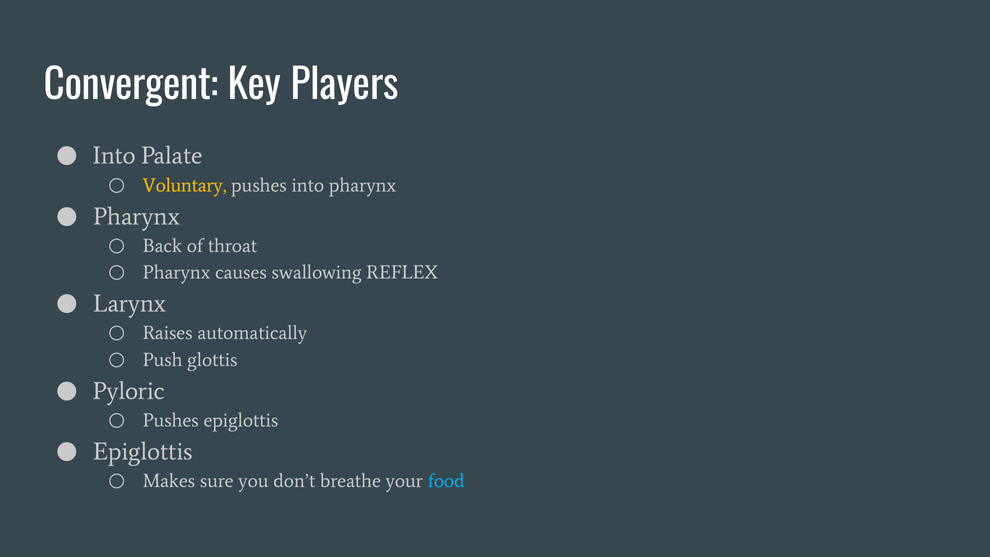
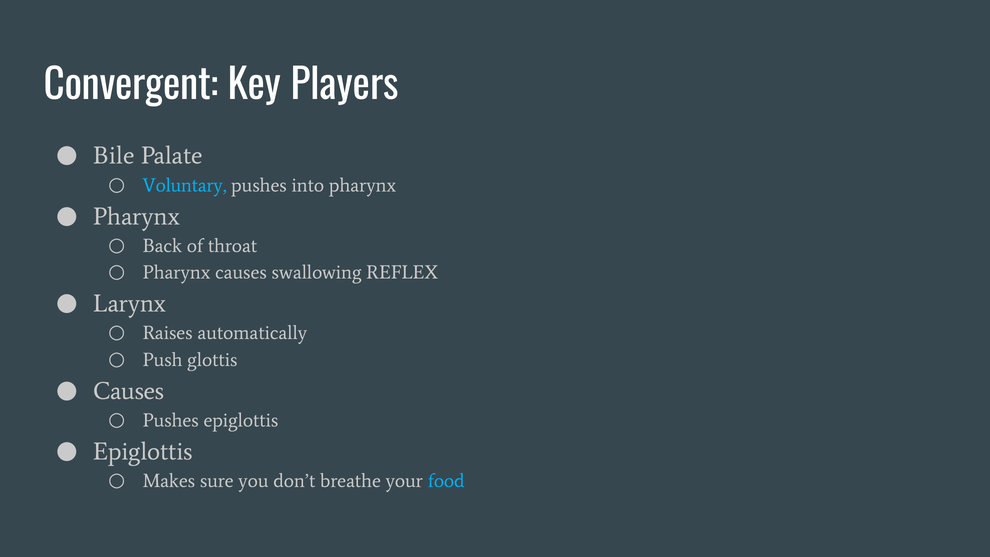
Into at (114, 156): Into -> Bile
Voluntary colour: yellow -> light blue
Pyloric at (129, 391): Pyloric -> Causes
